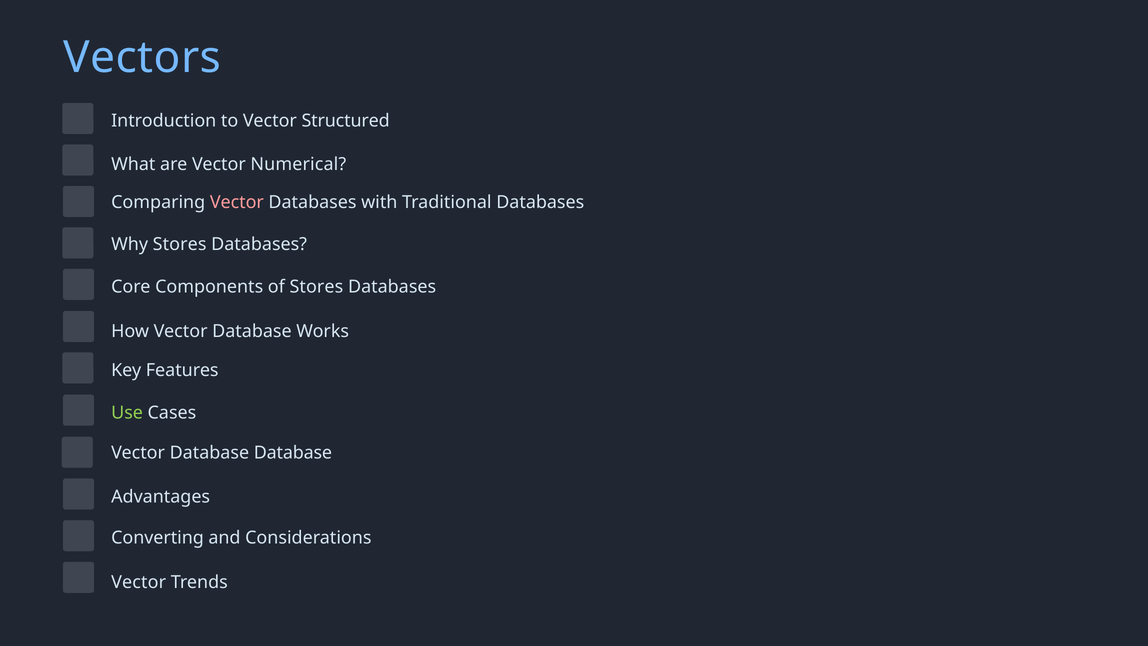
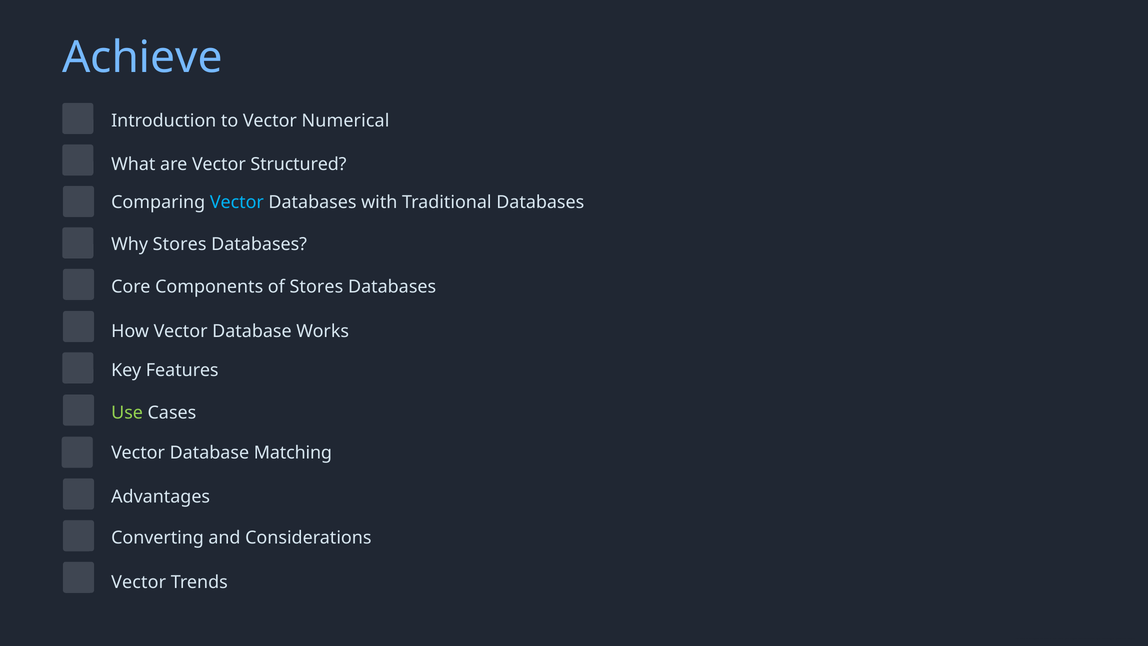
Vectors: Vectors -> Achieve
Structured: Structured -> Numerical
Numerical: Numerical -> Structured
Vector at (237, 202) colour: pink -> light blue
Database Database: Database -> Matching
